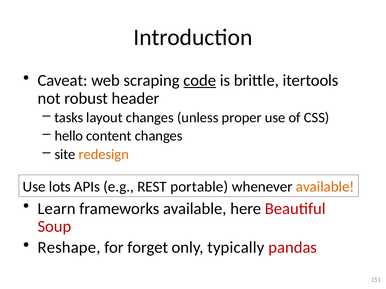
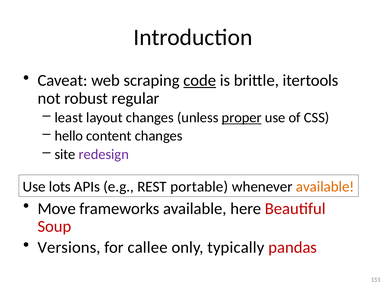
header: header -> regular
tasks: tasks -> least
proper underline: none -> present
redesign colour: orange -> purple
Learn: Learn -> Move
Reshape: Reshape -> Versions
forget: forget -> callee
